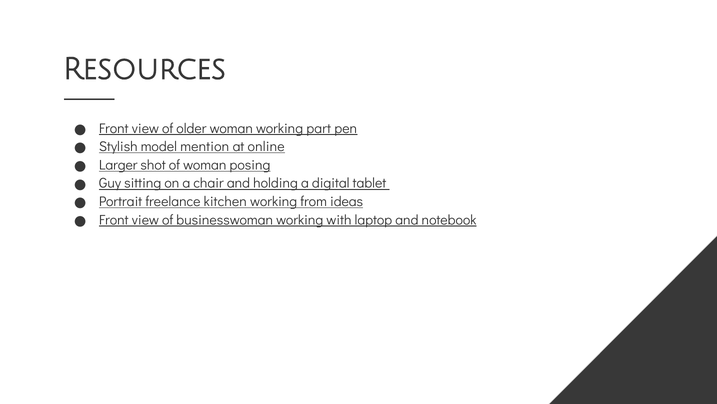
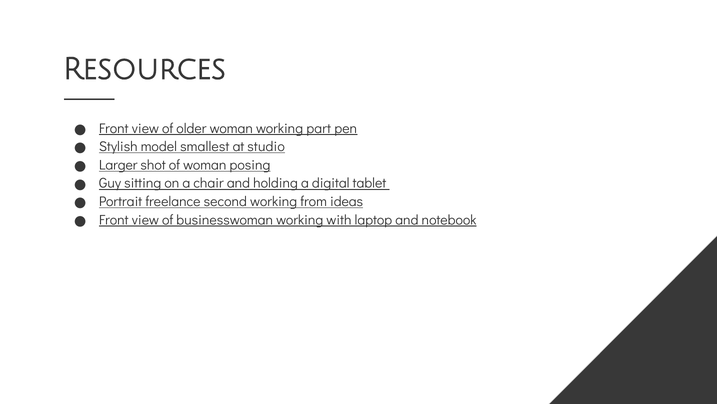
mention: mention -> smallest
online: online -> studio
kitchen: kitchen -> second
